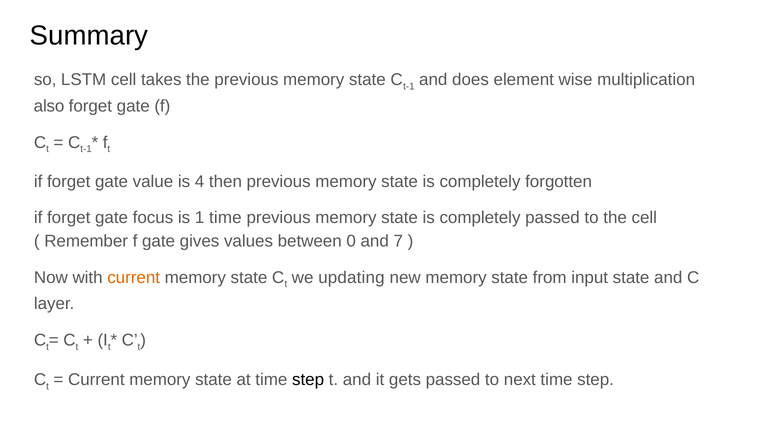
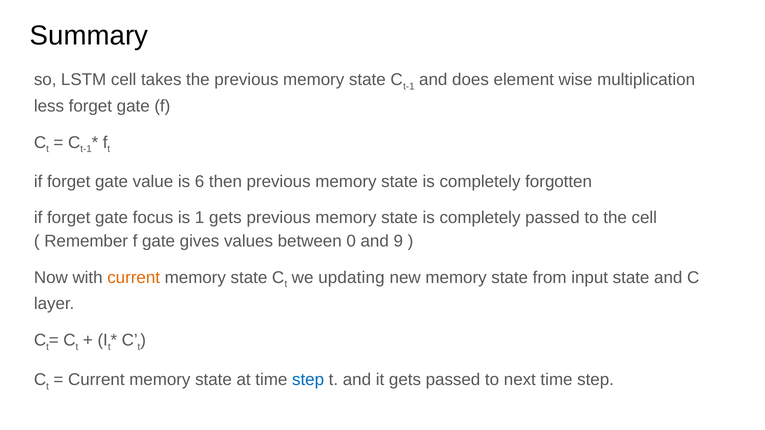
also: also -> less
4: 4 -> 6
1 time: time -> gets
7: 7 -> 9
step at (308, 380) colour: black -> blue
